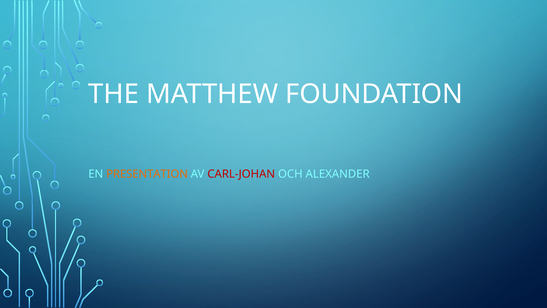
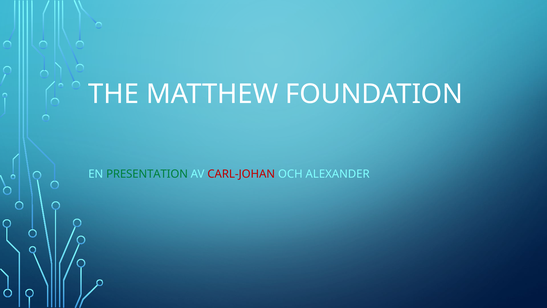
PRESENTATION colour: orange -> green
